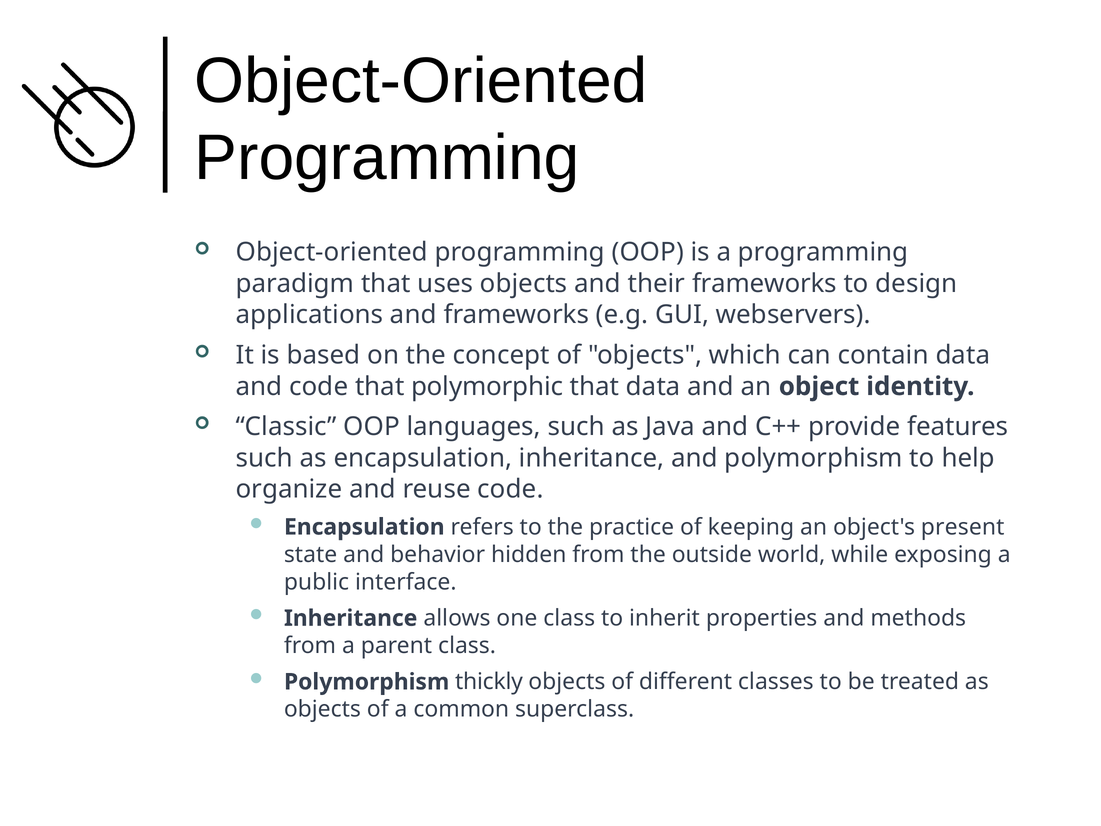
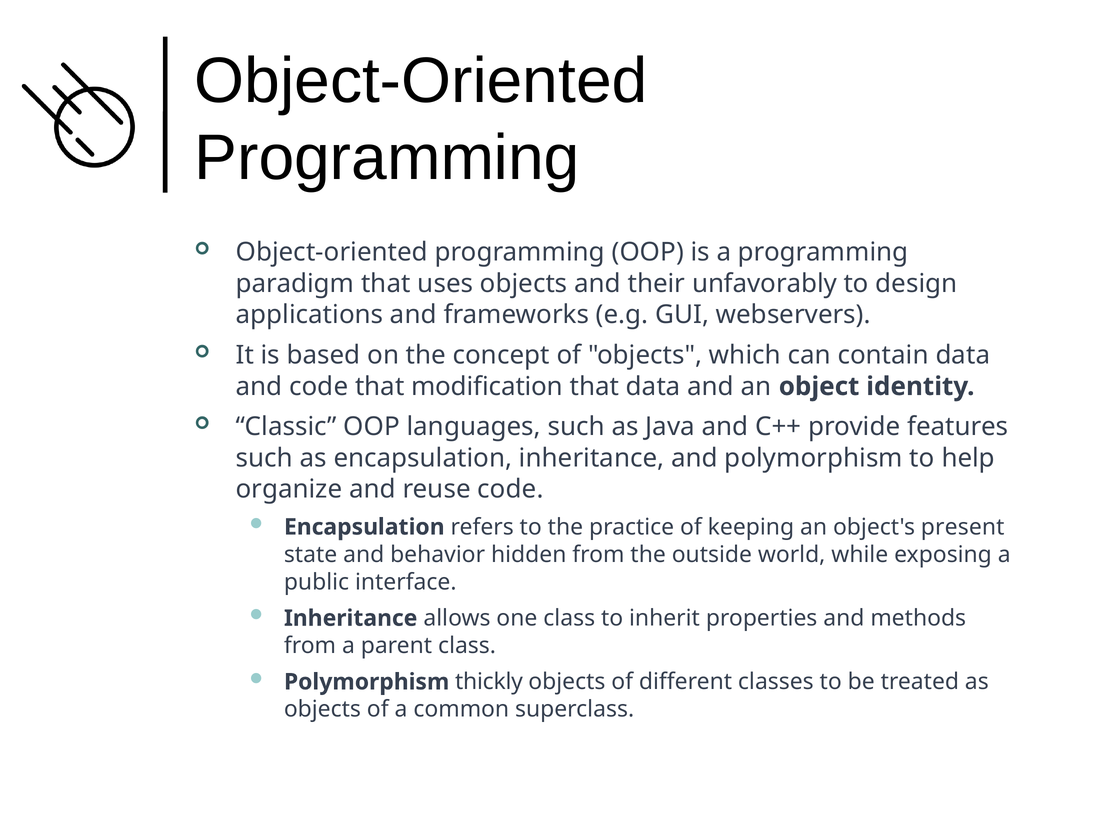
their frameworks: frameworks -> unfavorably
polymorphic: polymorphic -> modification
